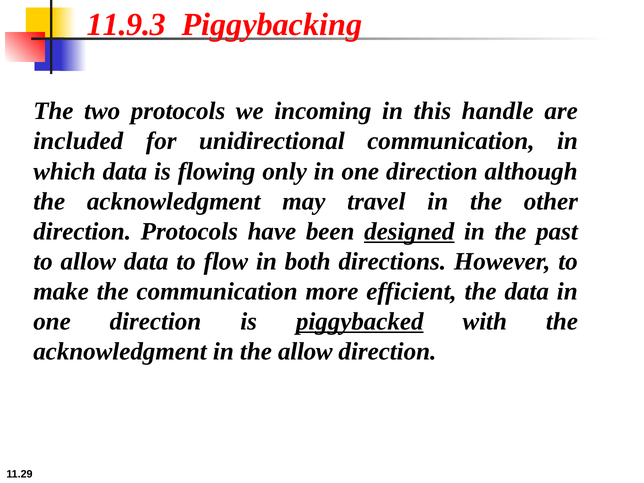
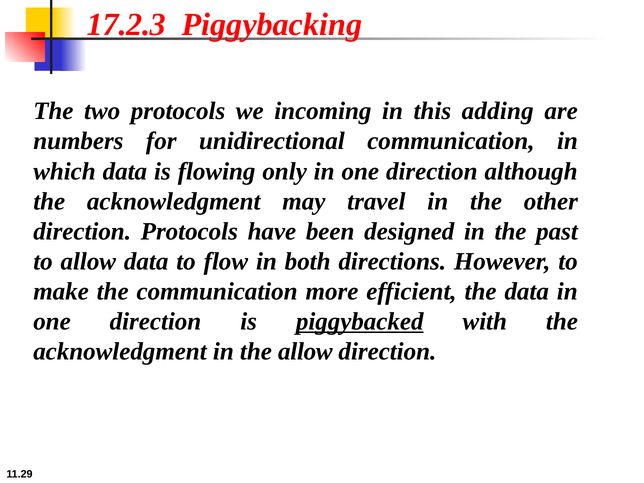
11.9.3: 11.9.3 -> 17.2.3
handle: handle -> adding
included: included -> numbers
designed underline: present -> none
